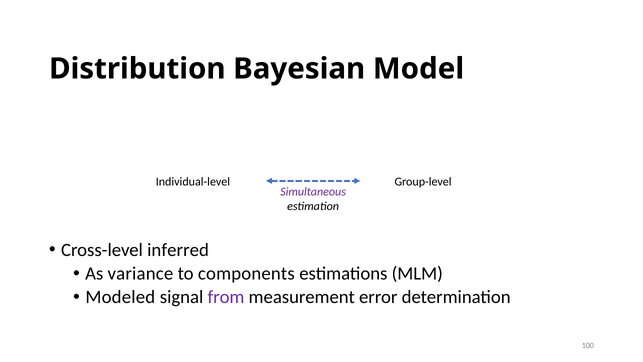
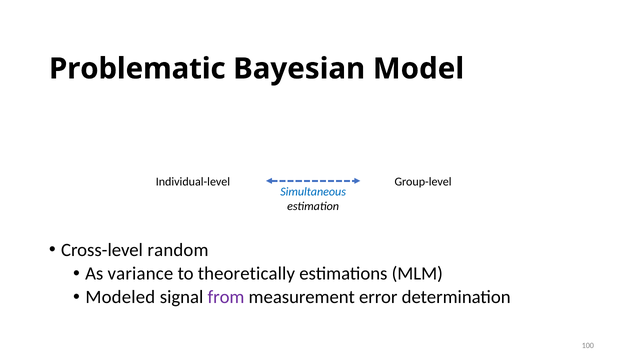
Distribution: Distribution -> Problematic
Simultaneous colour: purple -> blue
inferred: inferred -> random
components: components -> theoretically
